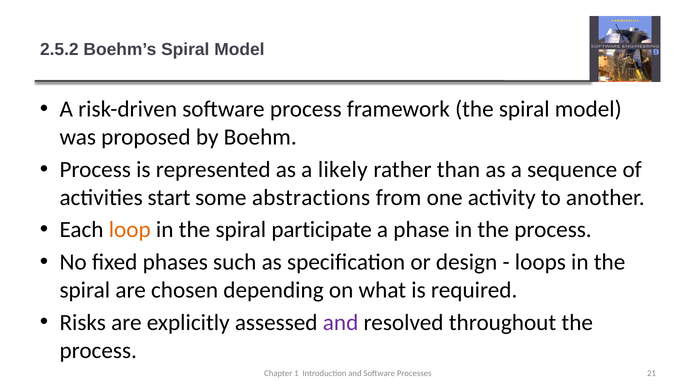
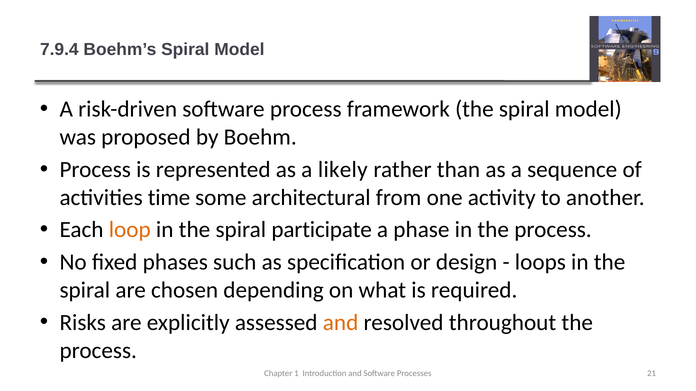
2.5.2: 2.5.2 -> 7.9.4
start: start -> time
abstractions: abstractions -> architectural
and at (341, 323) colour: purple -> orange
